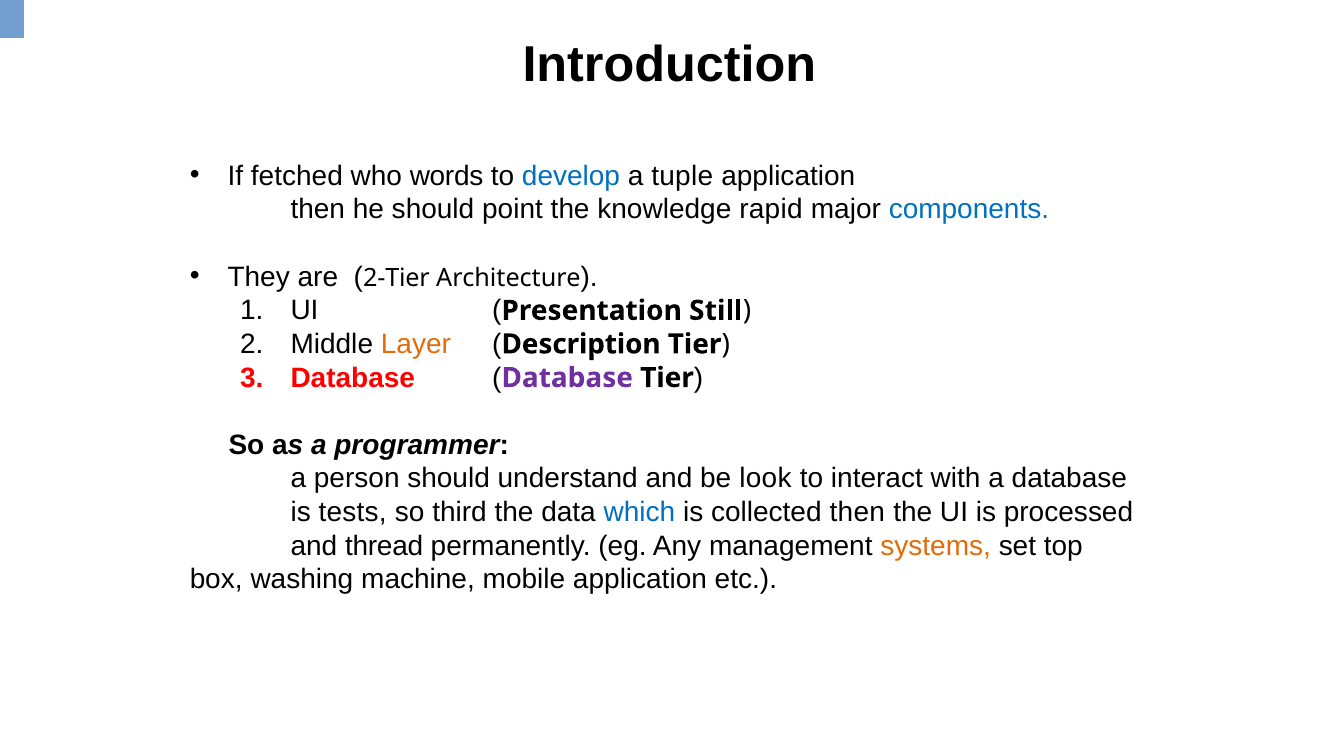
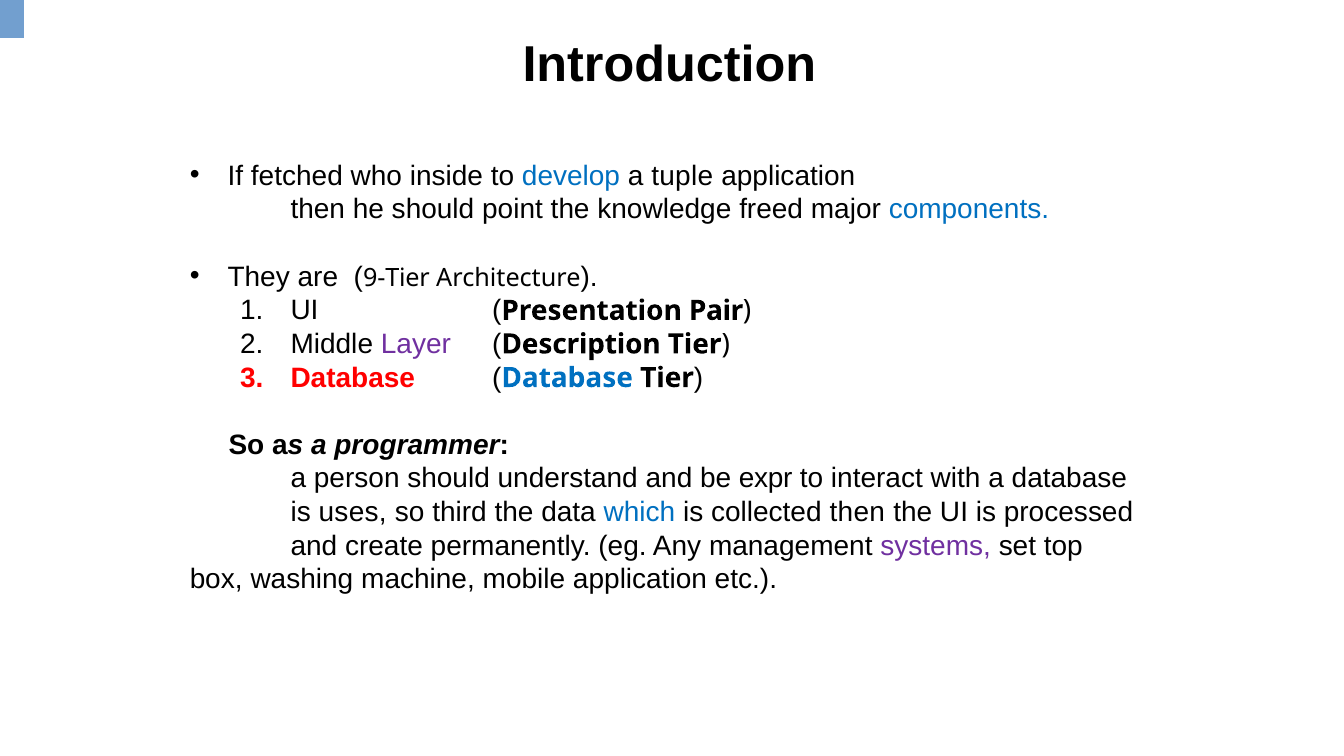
words: words -> inside
rapid: rapid -> freed
2-Tier: 2-Tier -> 9-Tier
Still: Still -> Pair
Layer colour: orange -> purple
Database at (567, 378) colour: purple -> blue
look: look -> expr
tests: tests -> uses
thread: thread -> create
systems colour: orange -> purple
